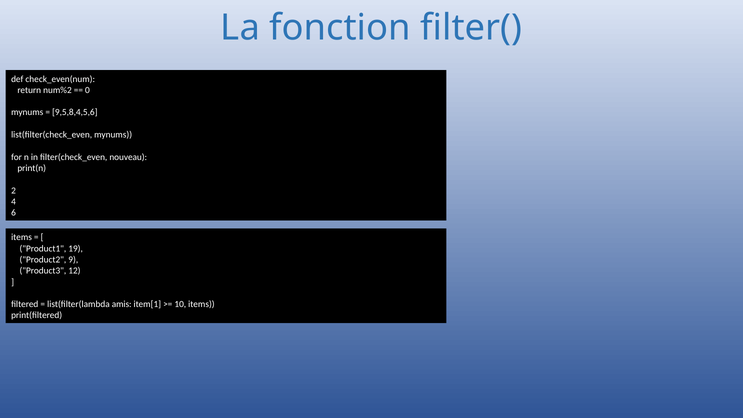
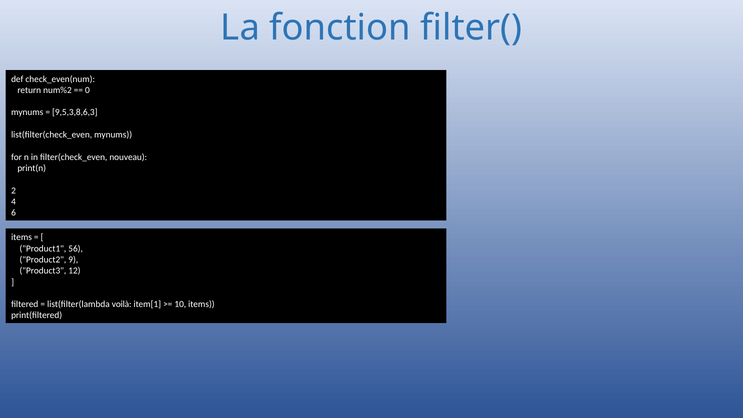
9,5,8,4,5,6: 9,5,8,4,5,6 -> 9,5,3,8,6,3
19: 19 -> 56
amis: amis -> voilà
